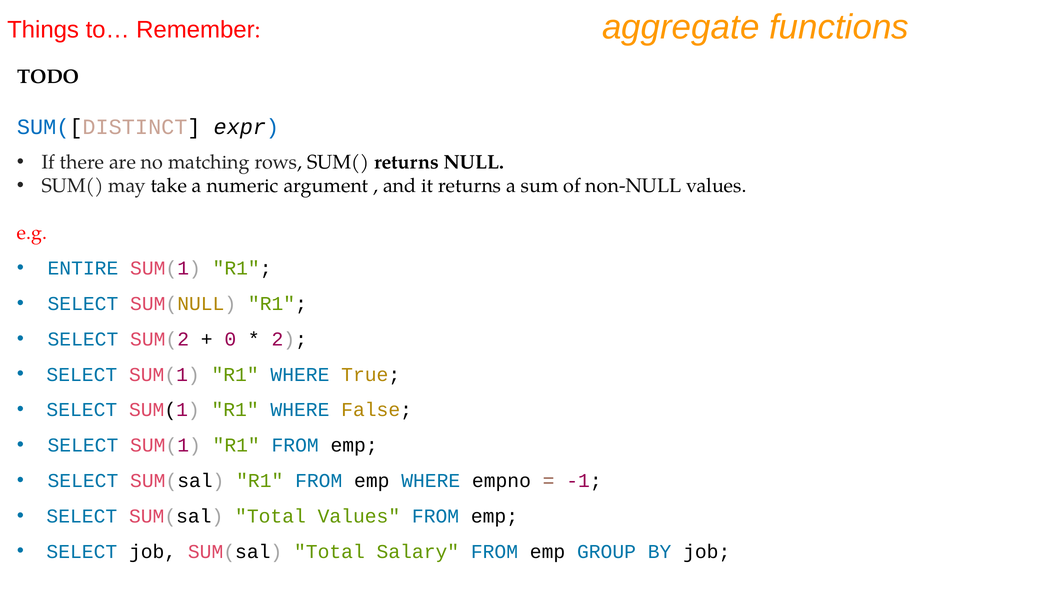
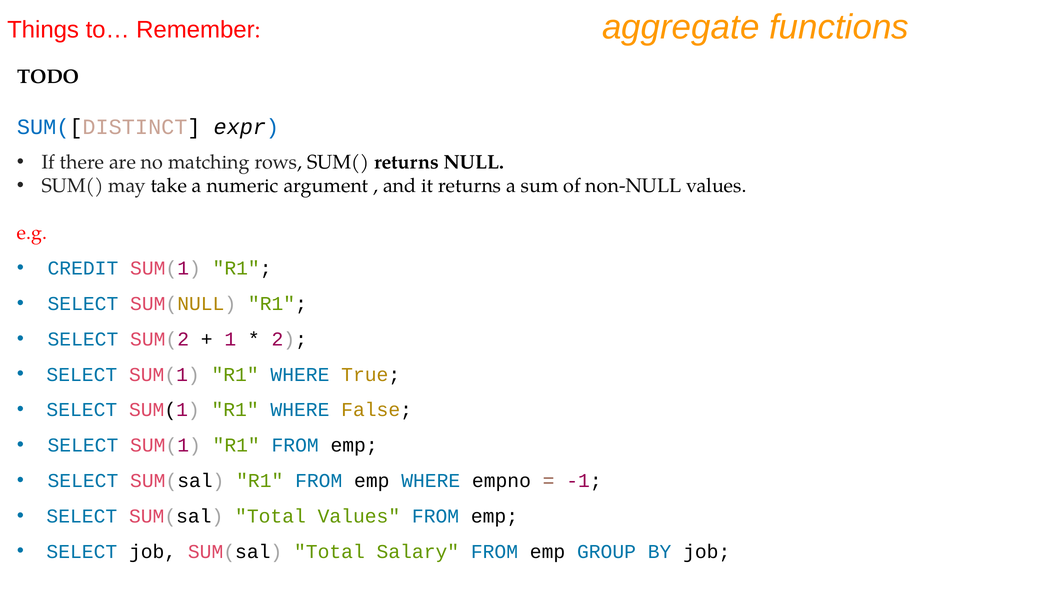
ENTIRE: ENTIRE -> CREDIT
0: 0 -> 1
